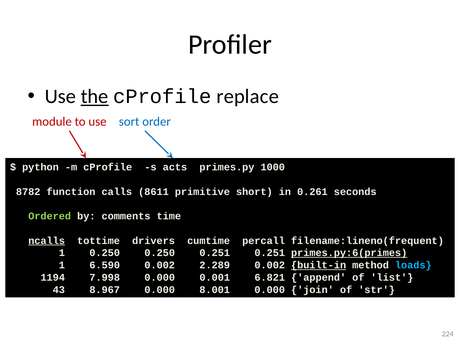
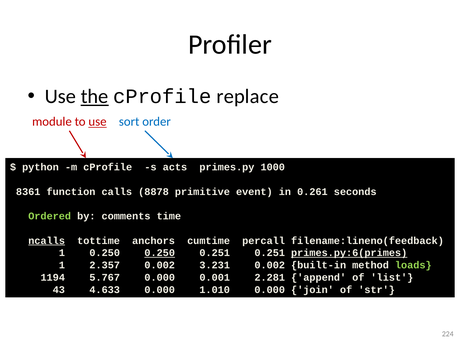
use at (98, 122) underline: none -> present
8782: 8782 -> 8361
8611: 8611 -> 8878
short: short -> event
drivers: drivers -> anchors
filename:lineno(frequent: filename:lineno(frequent -> filename:lineno(feedback
0.250 at (160, 253) underline: none -> present
6.590: 6.590 -> 2.357
2.289: 2.289 -> 3.231
built-in underline: present -> none
loads colour: light blue -> light green
7.998: 7.998 -> 5.767
6.821: 6.821 -> 2.281
8.967: 8.967 -> 4.633
8.001: 8.001 -> 1.010
